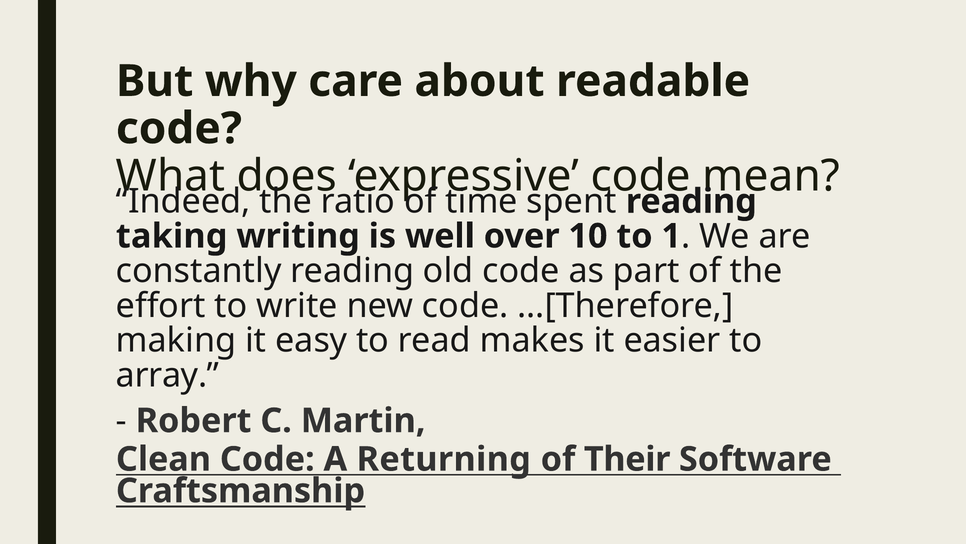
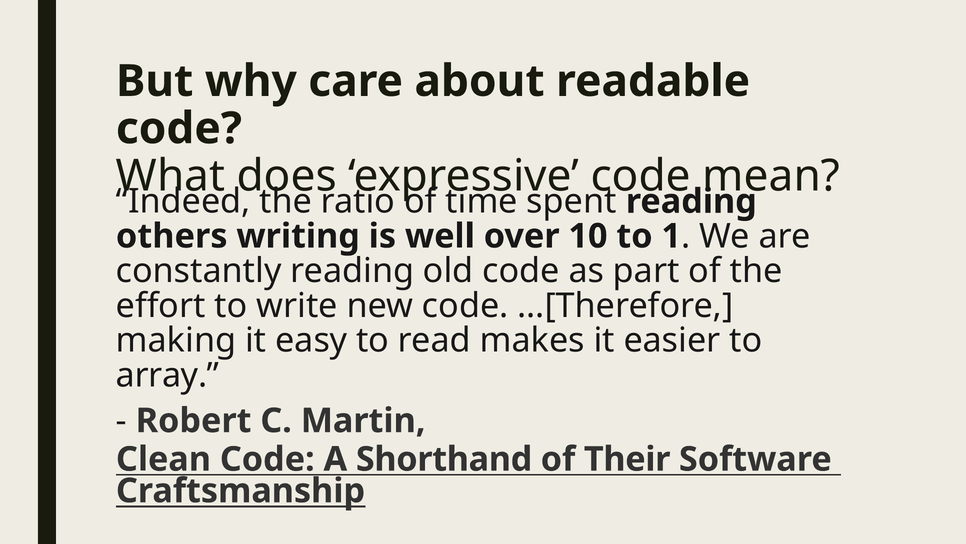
taking: taking -> others
Returning: Returning -> Shorthand
